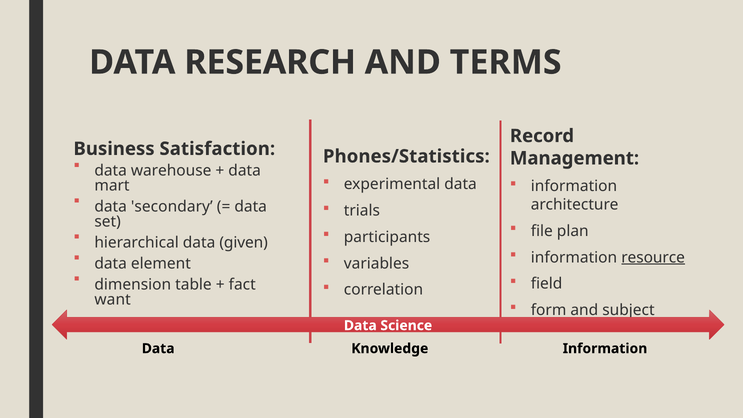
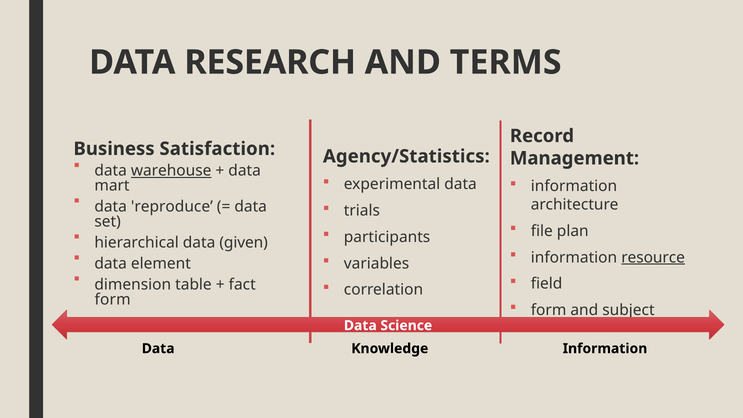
Phones/Statistics: Phones/Statistics -> Agency/Statistics
warehouse underline: none -> present
secondary: secondary -> reproduce
want at (113, 300): want -> form
